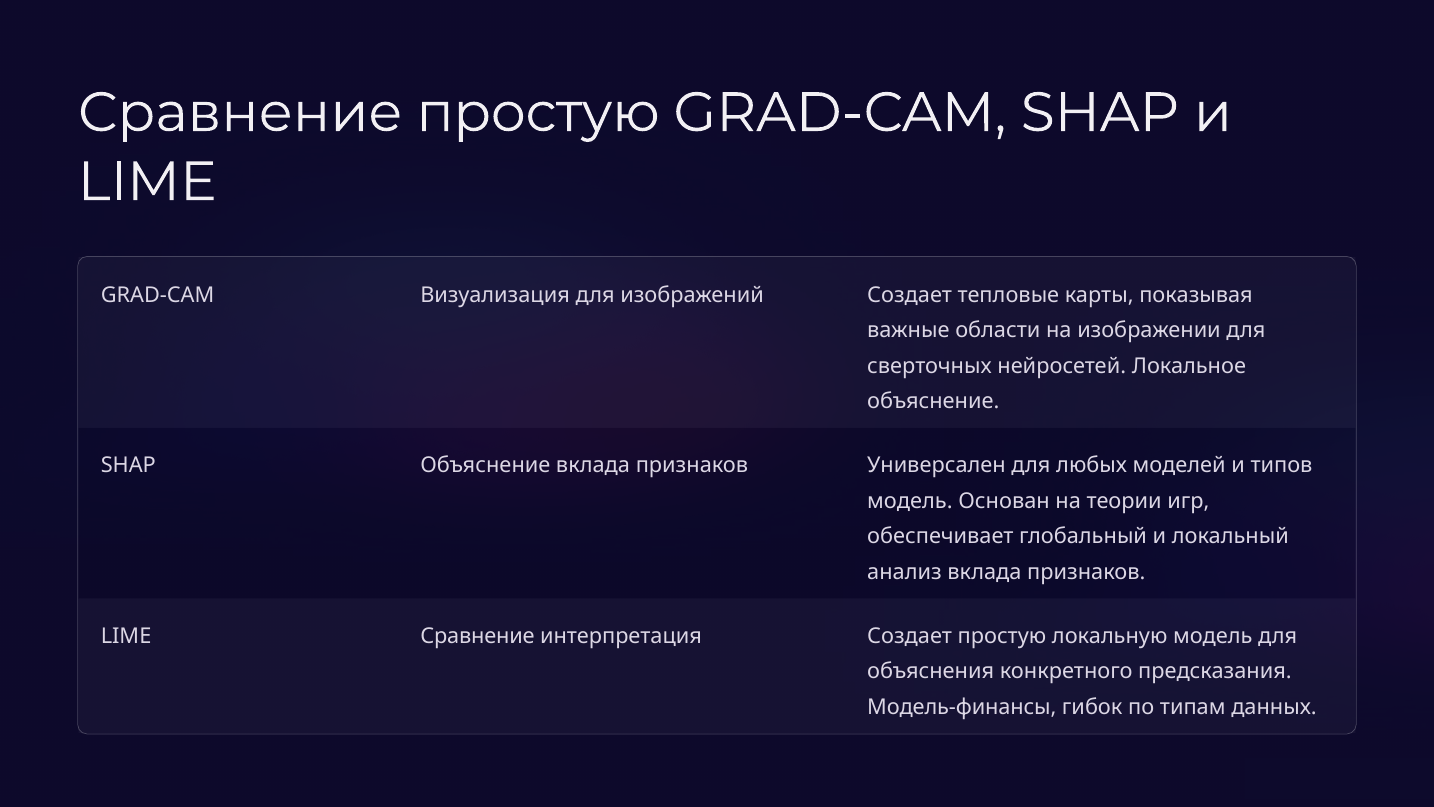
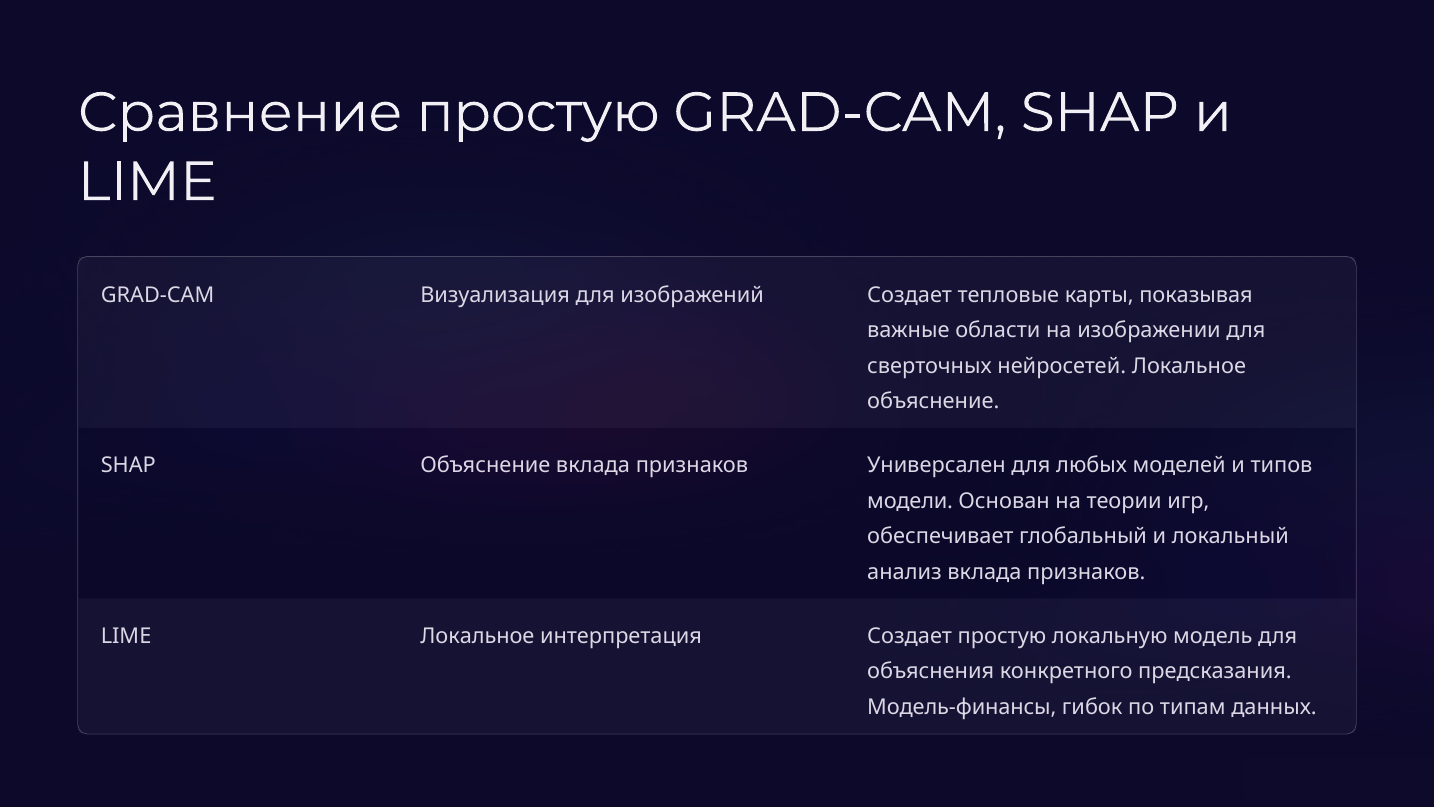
модель at (910, 501): модель -> модели
LIME Сравнение: Сравнение -> Локальное
